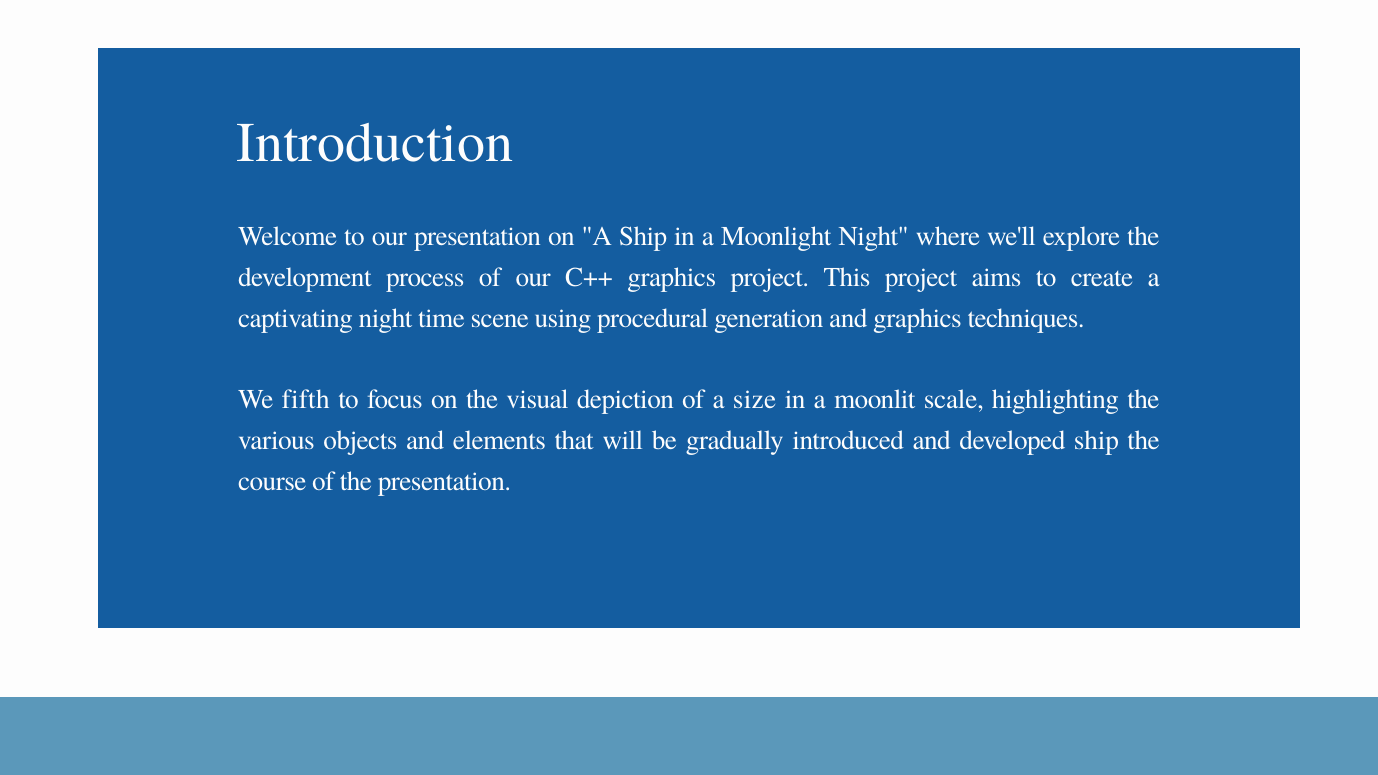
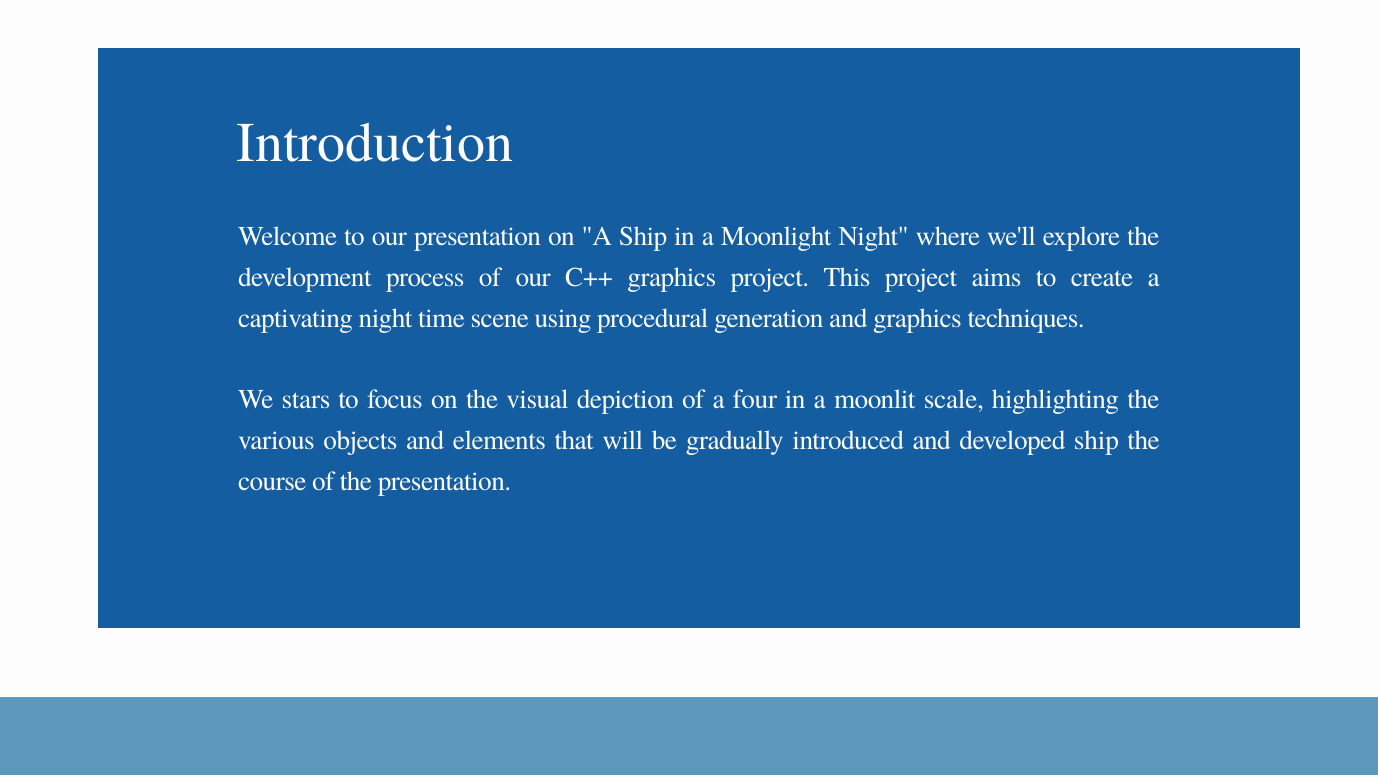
fifth: fifth -> stars
size: size -> four
